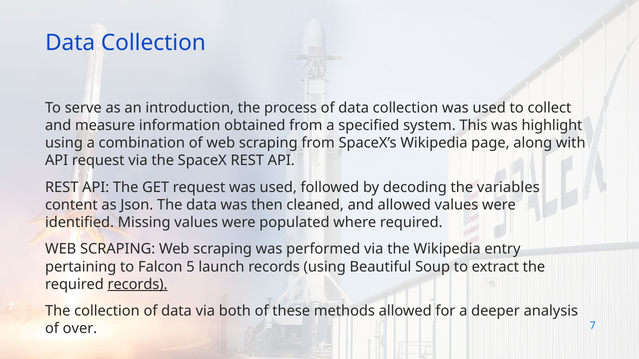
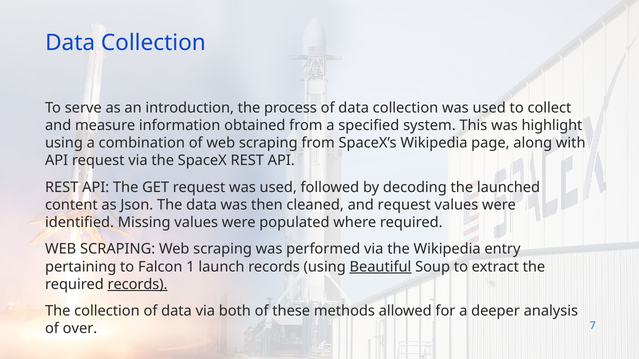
variables: variables -> launched
and allowed: allowed -> request
5: 5 -> 1
Beautiful underline: none -> present
